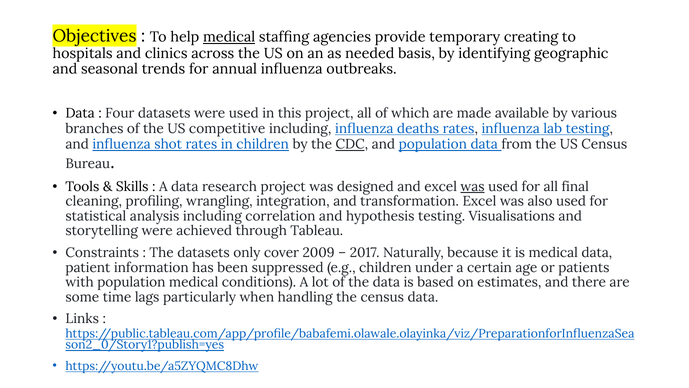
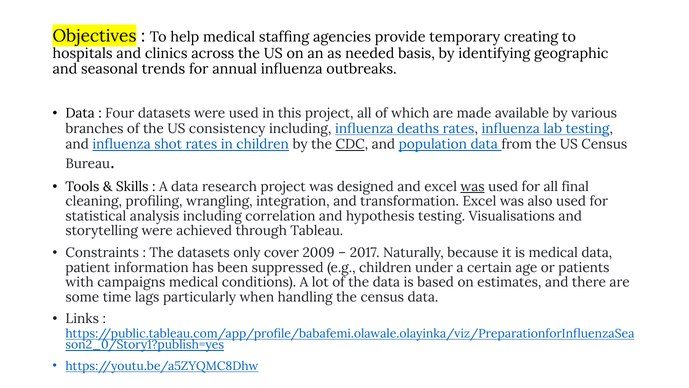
medical at (229, 37) underline: present -> none
competitive: competitive -> consistency
with population: population -> campaigns
